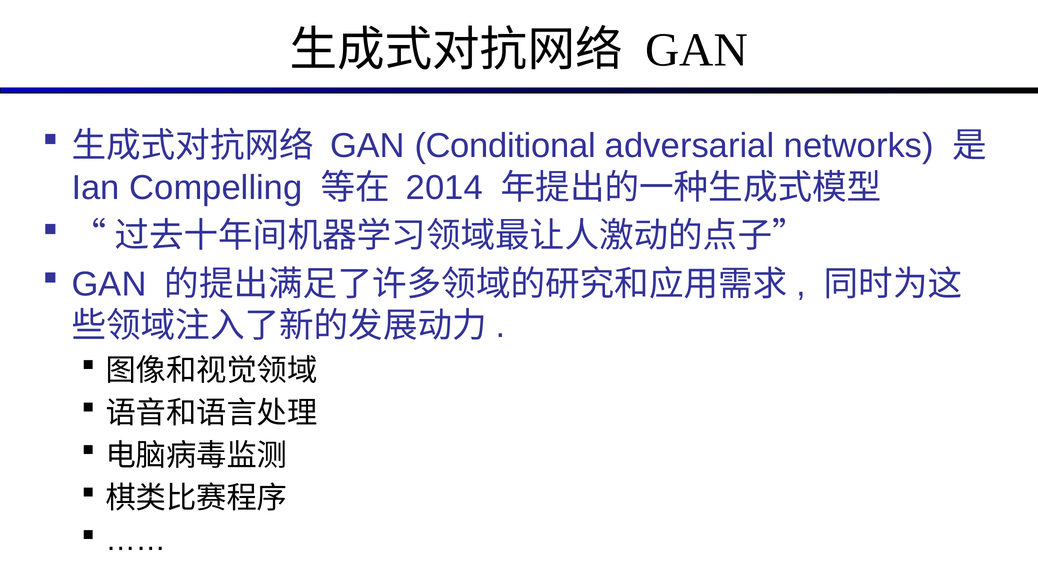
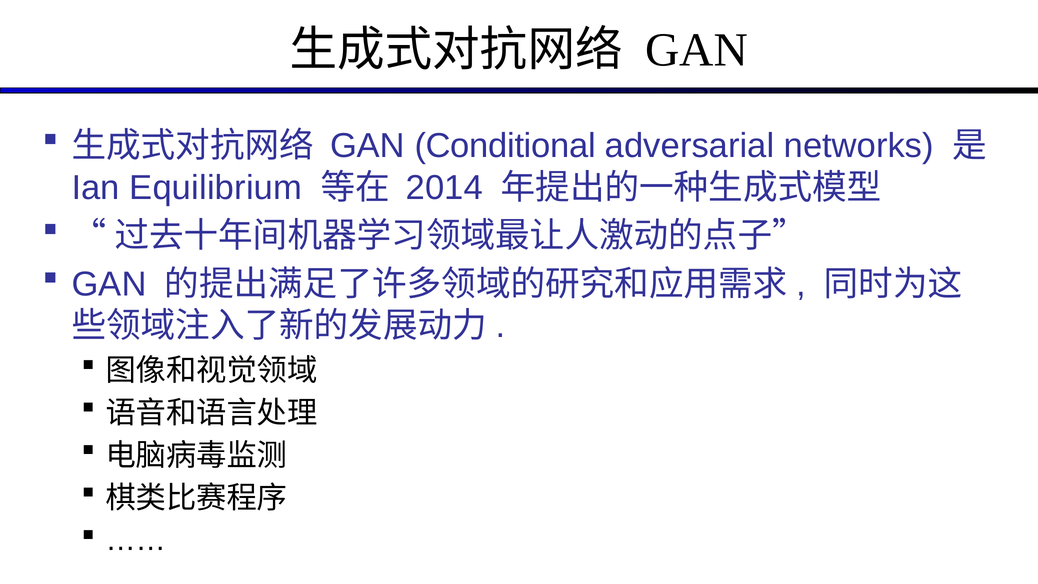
Compelling: Compelling -> Equilibrium
